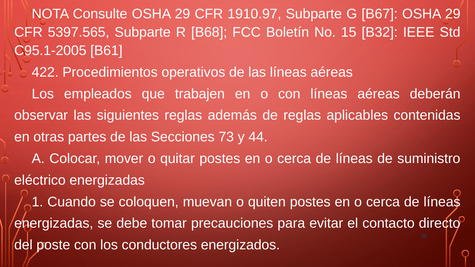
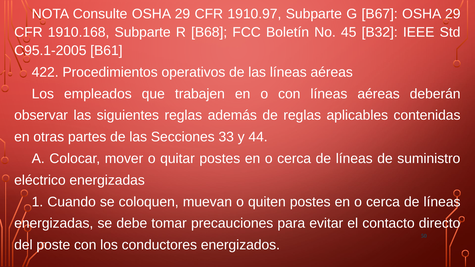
5397.565: 5397.565 -> 1910.168
15: 15 -> 45
73: 73 -> 33
